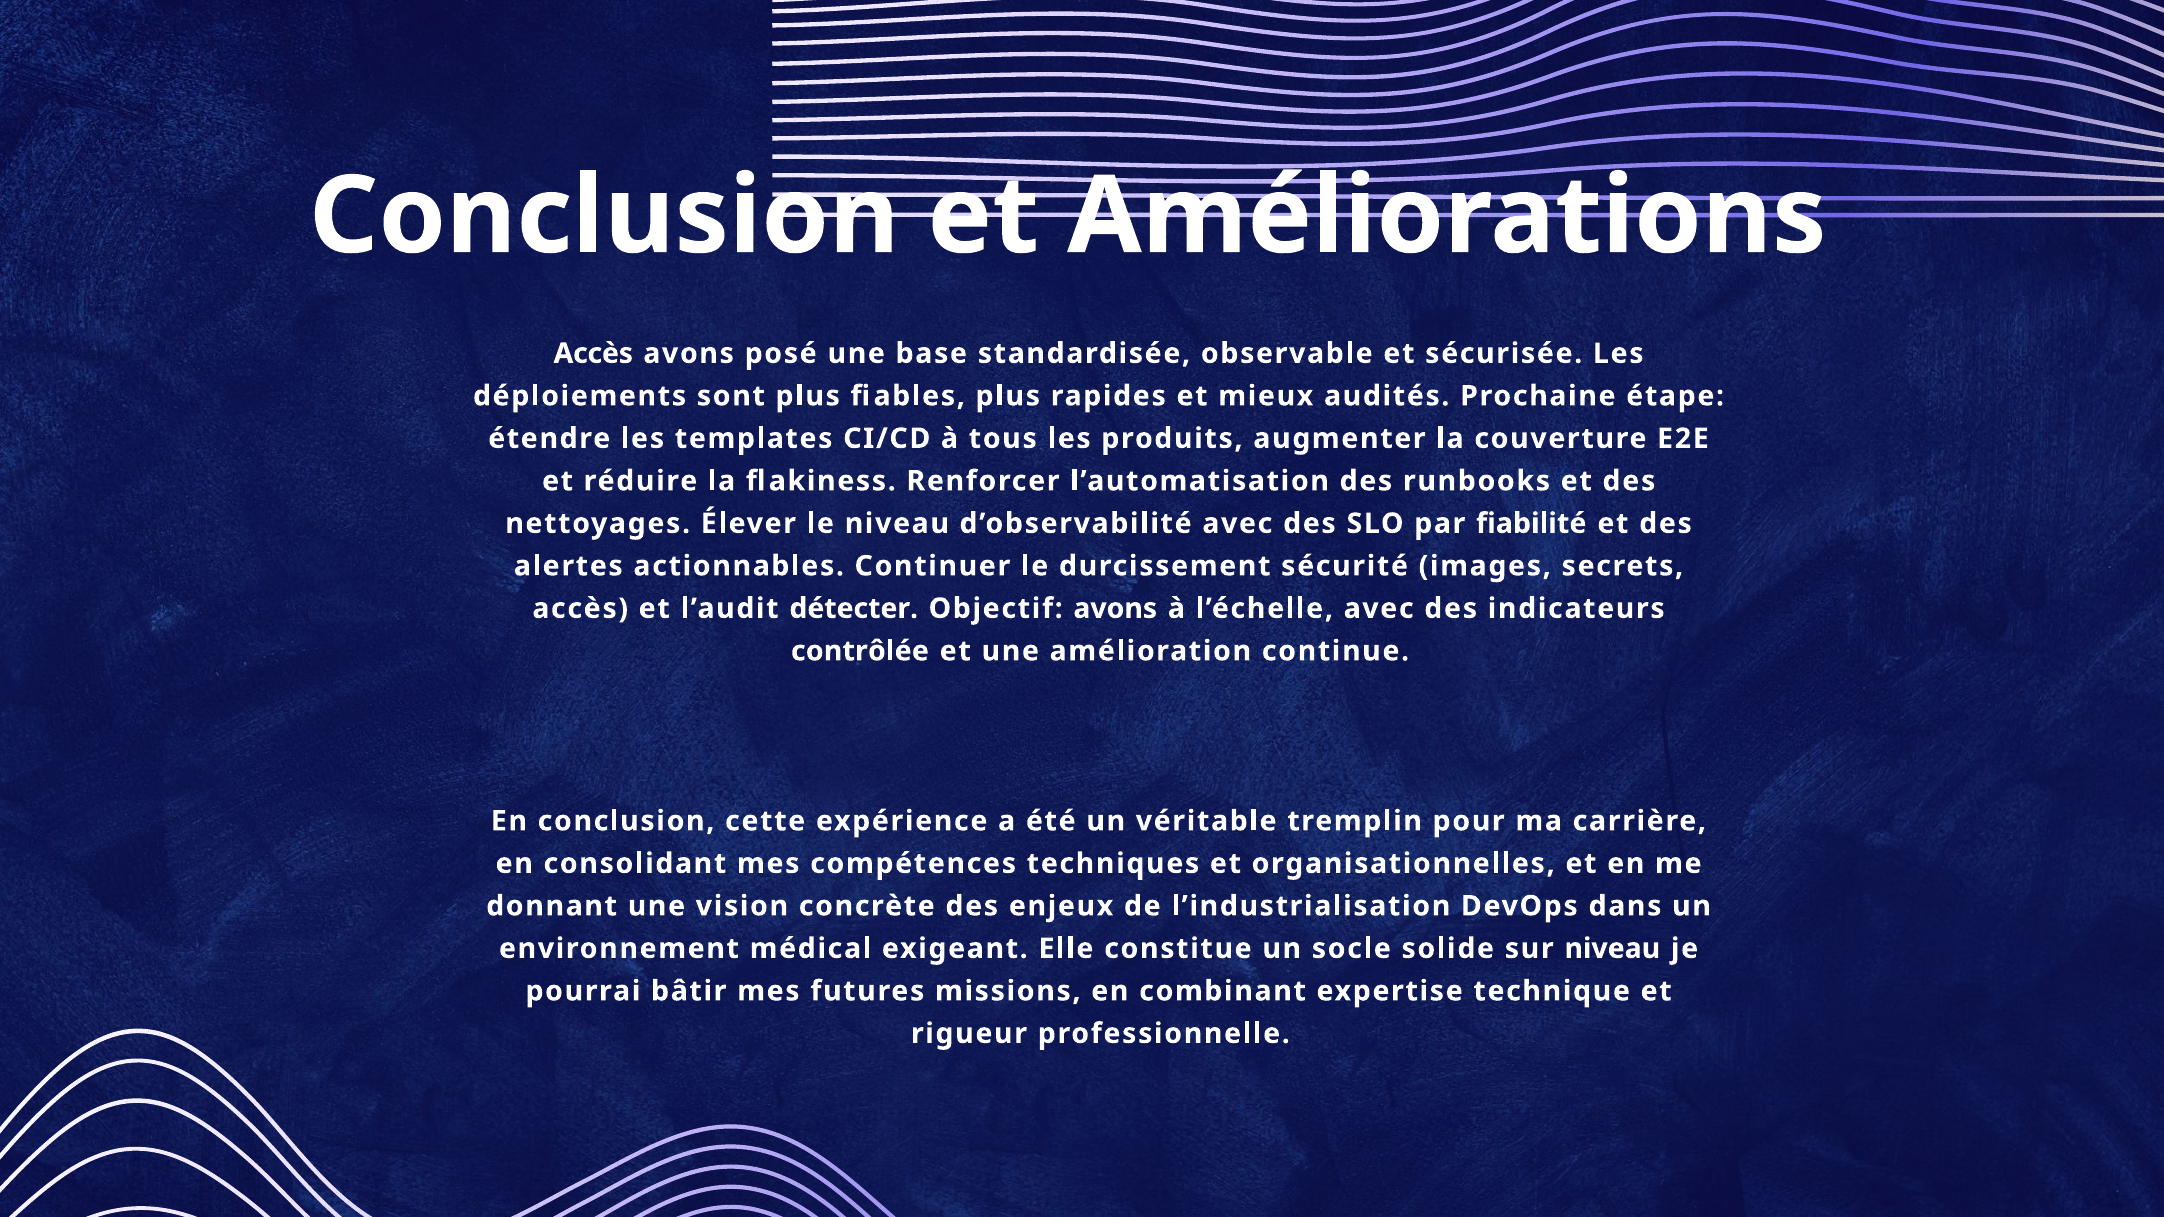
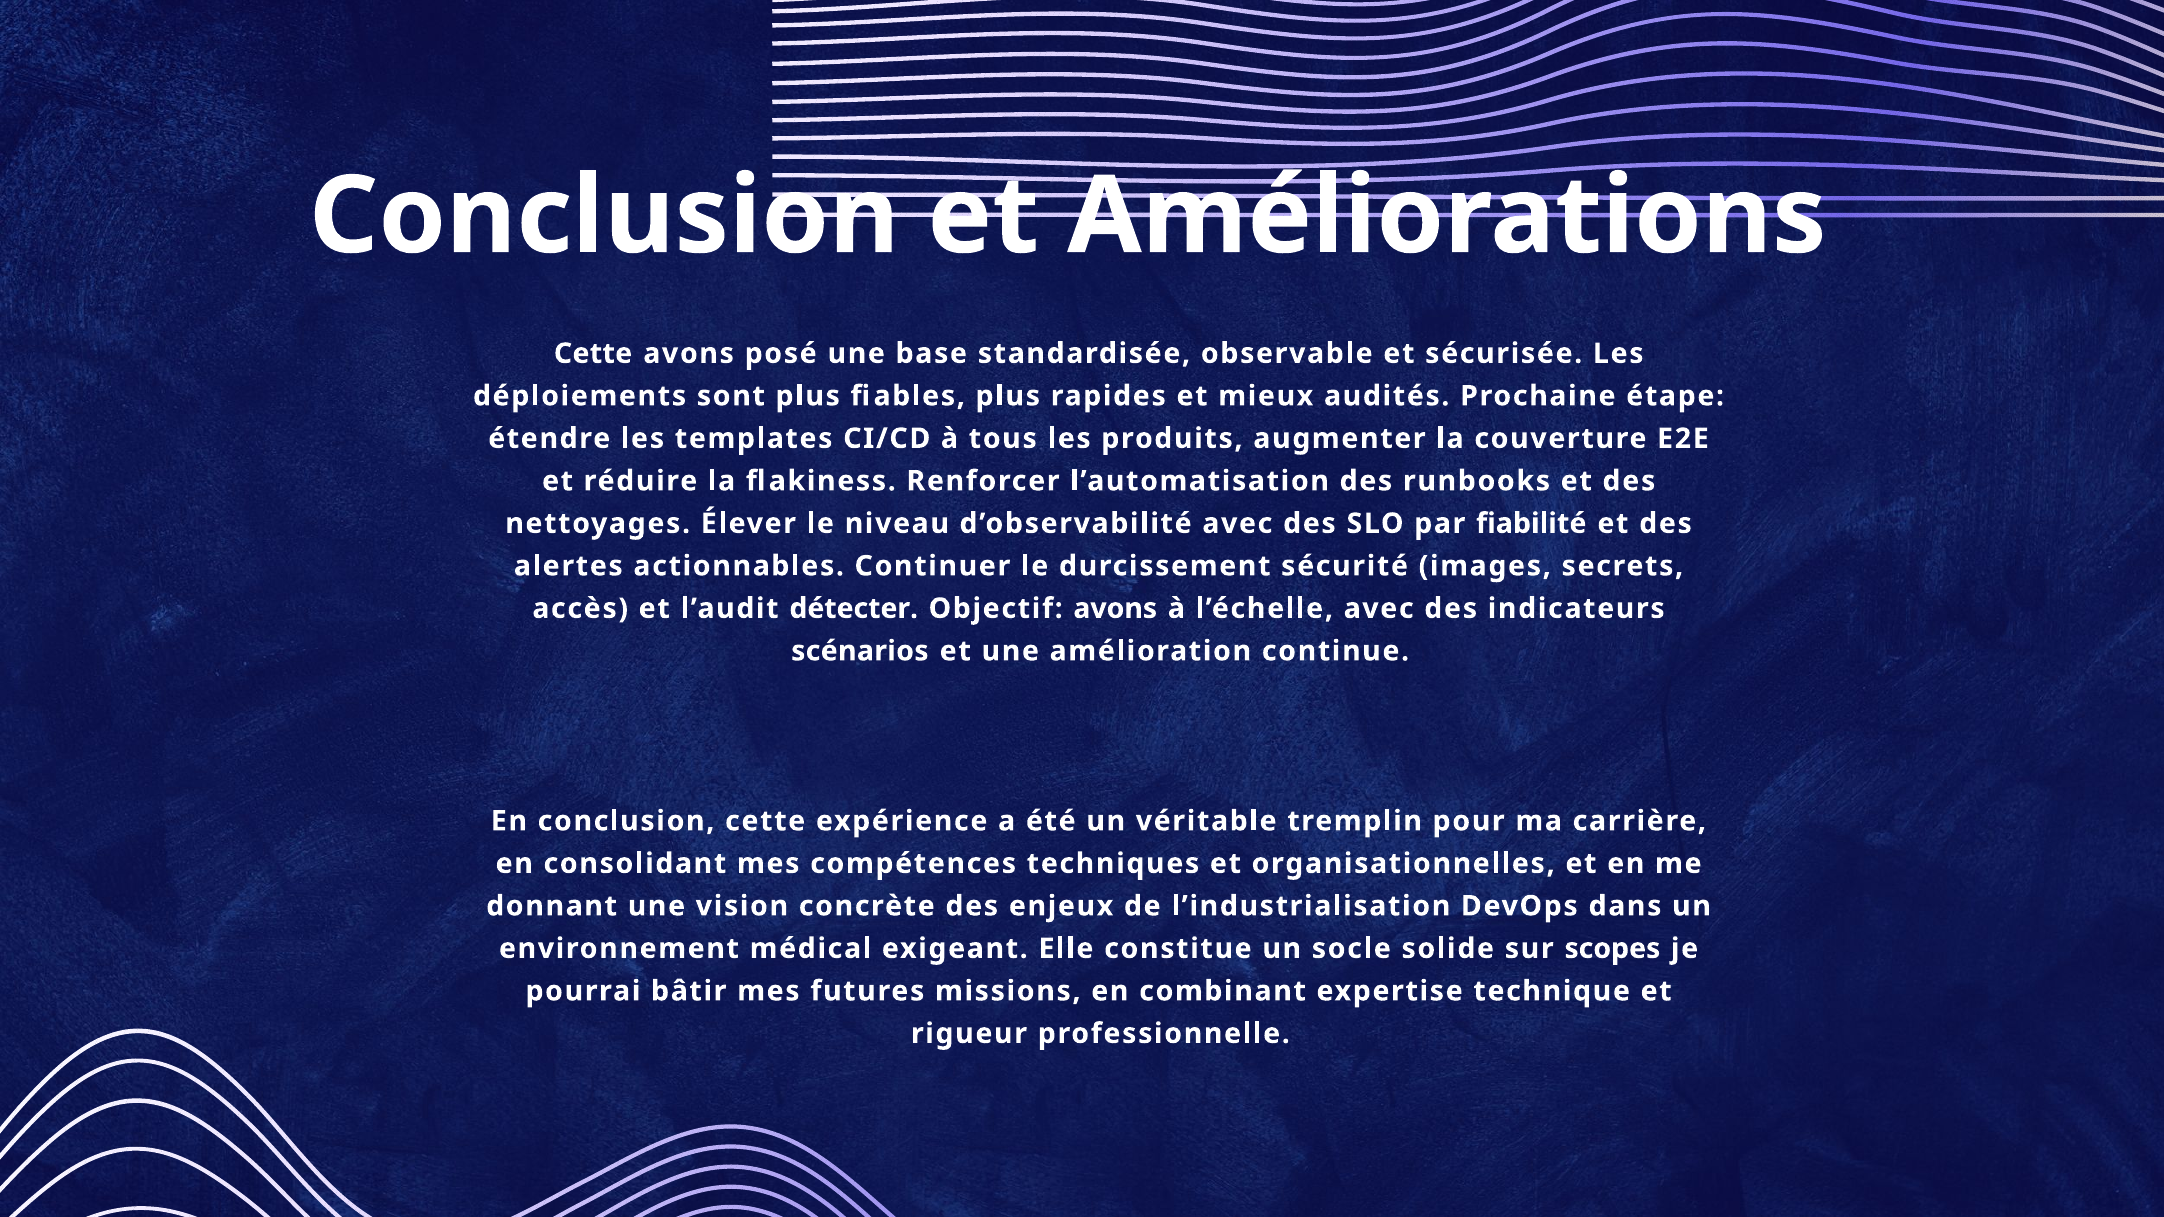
Accès at (593, 354): Accès -> Cette
contrôlée: contrôlée -> scénarios
sur niveau: niveau -> scopes
